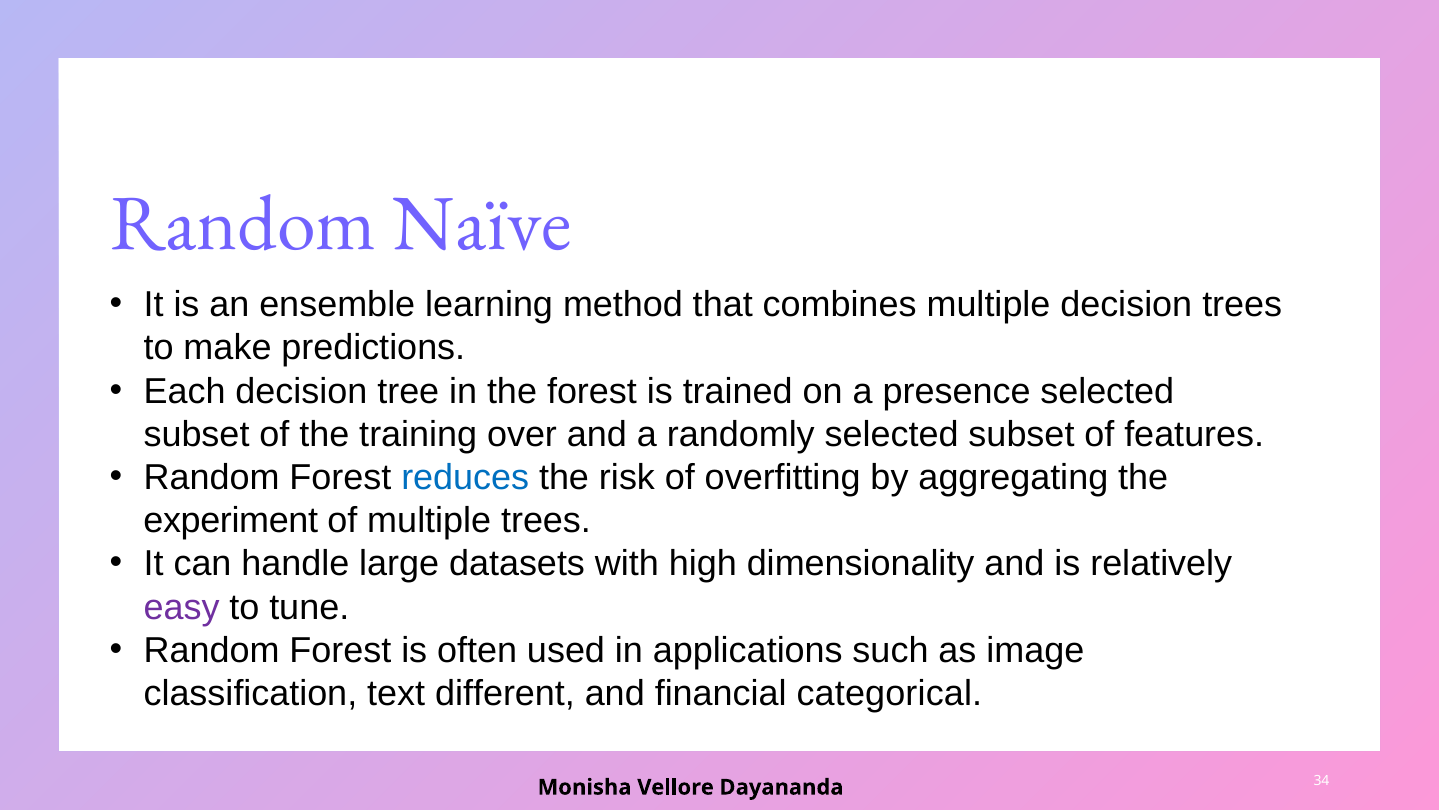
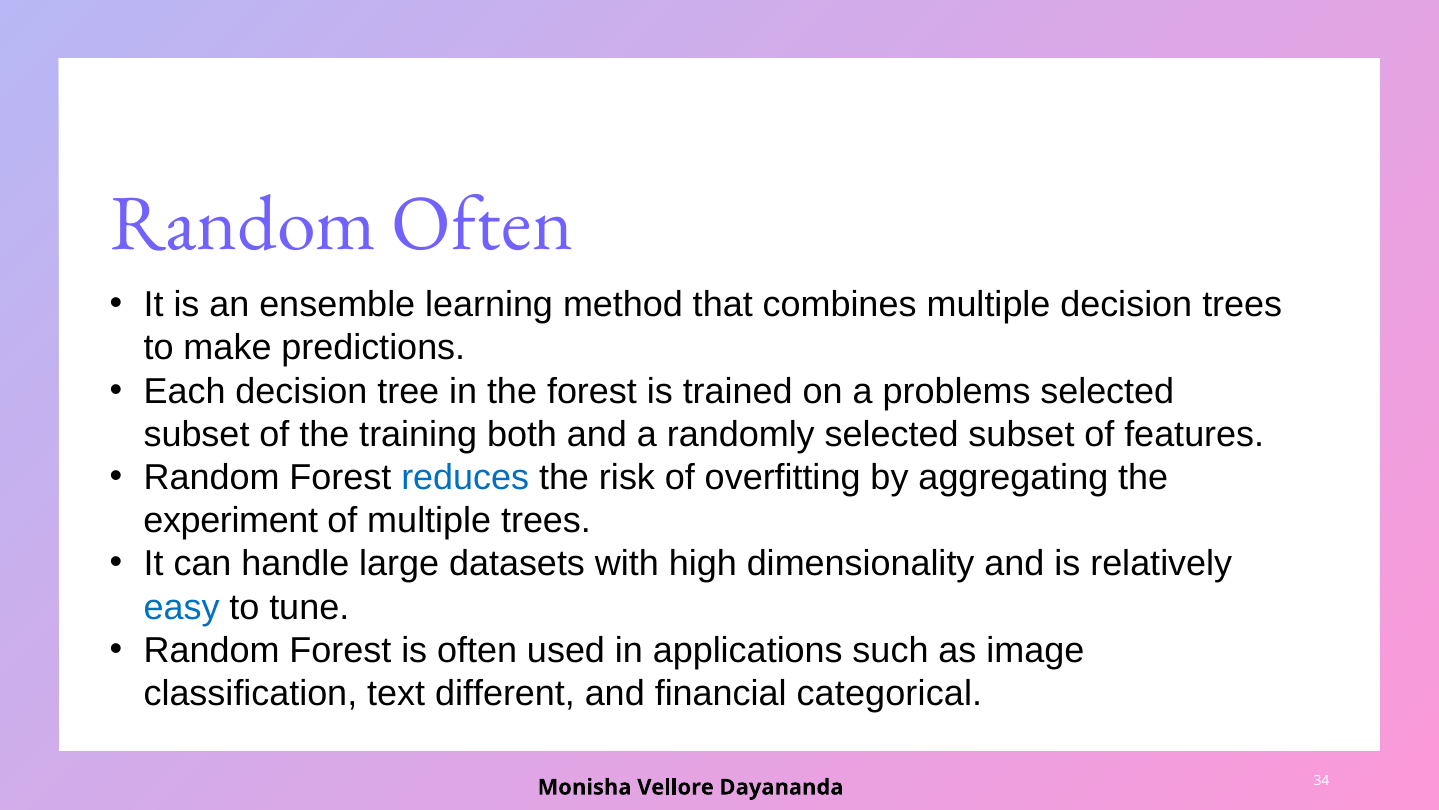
Random Naïve: Naïve -> Often
presence: presence -> problems
over: over -> both
easy colour: purple -> blue
